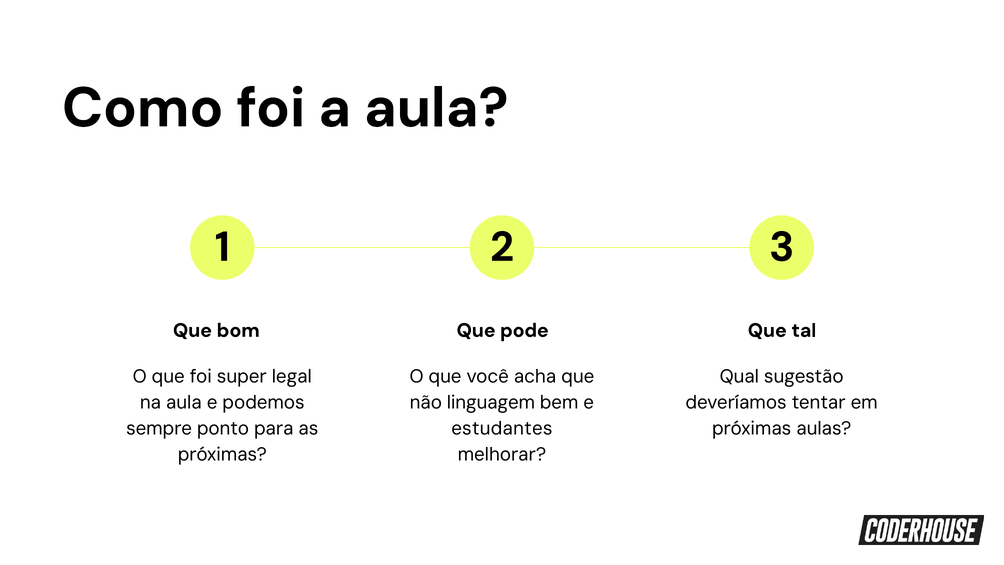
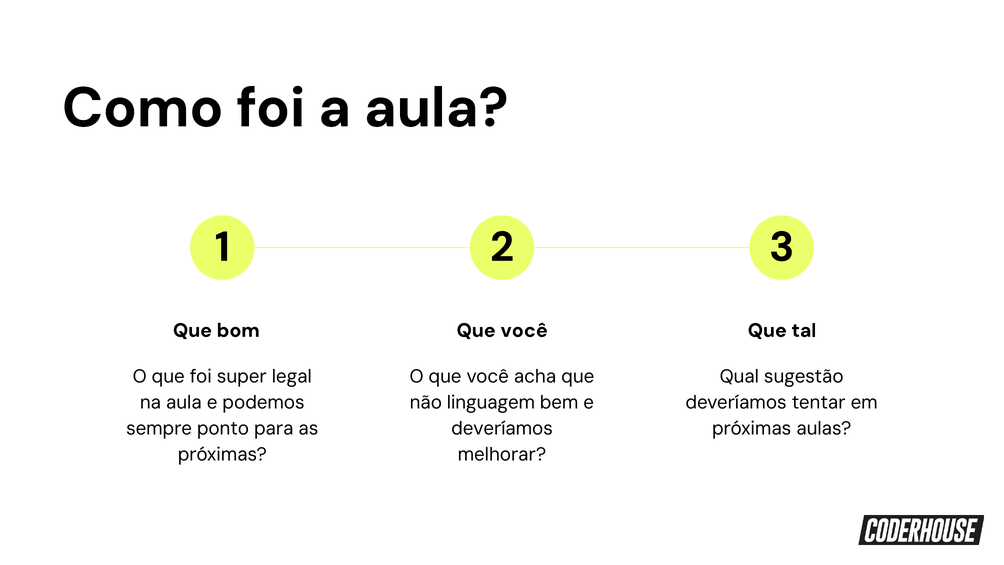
bom Que pode: pode -> você
estudantes at (502, 428): estudantes -> deveríamos
